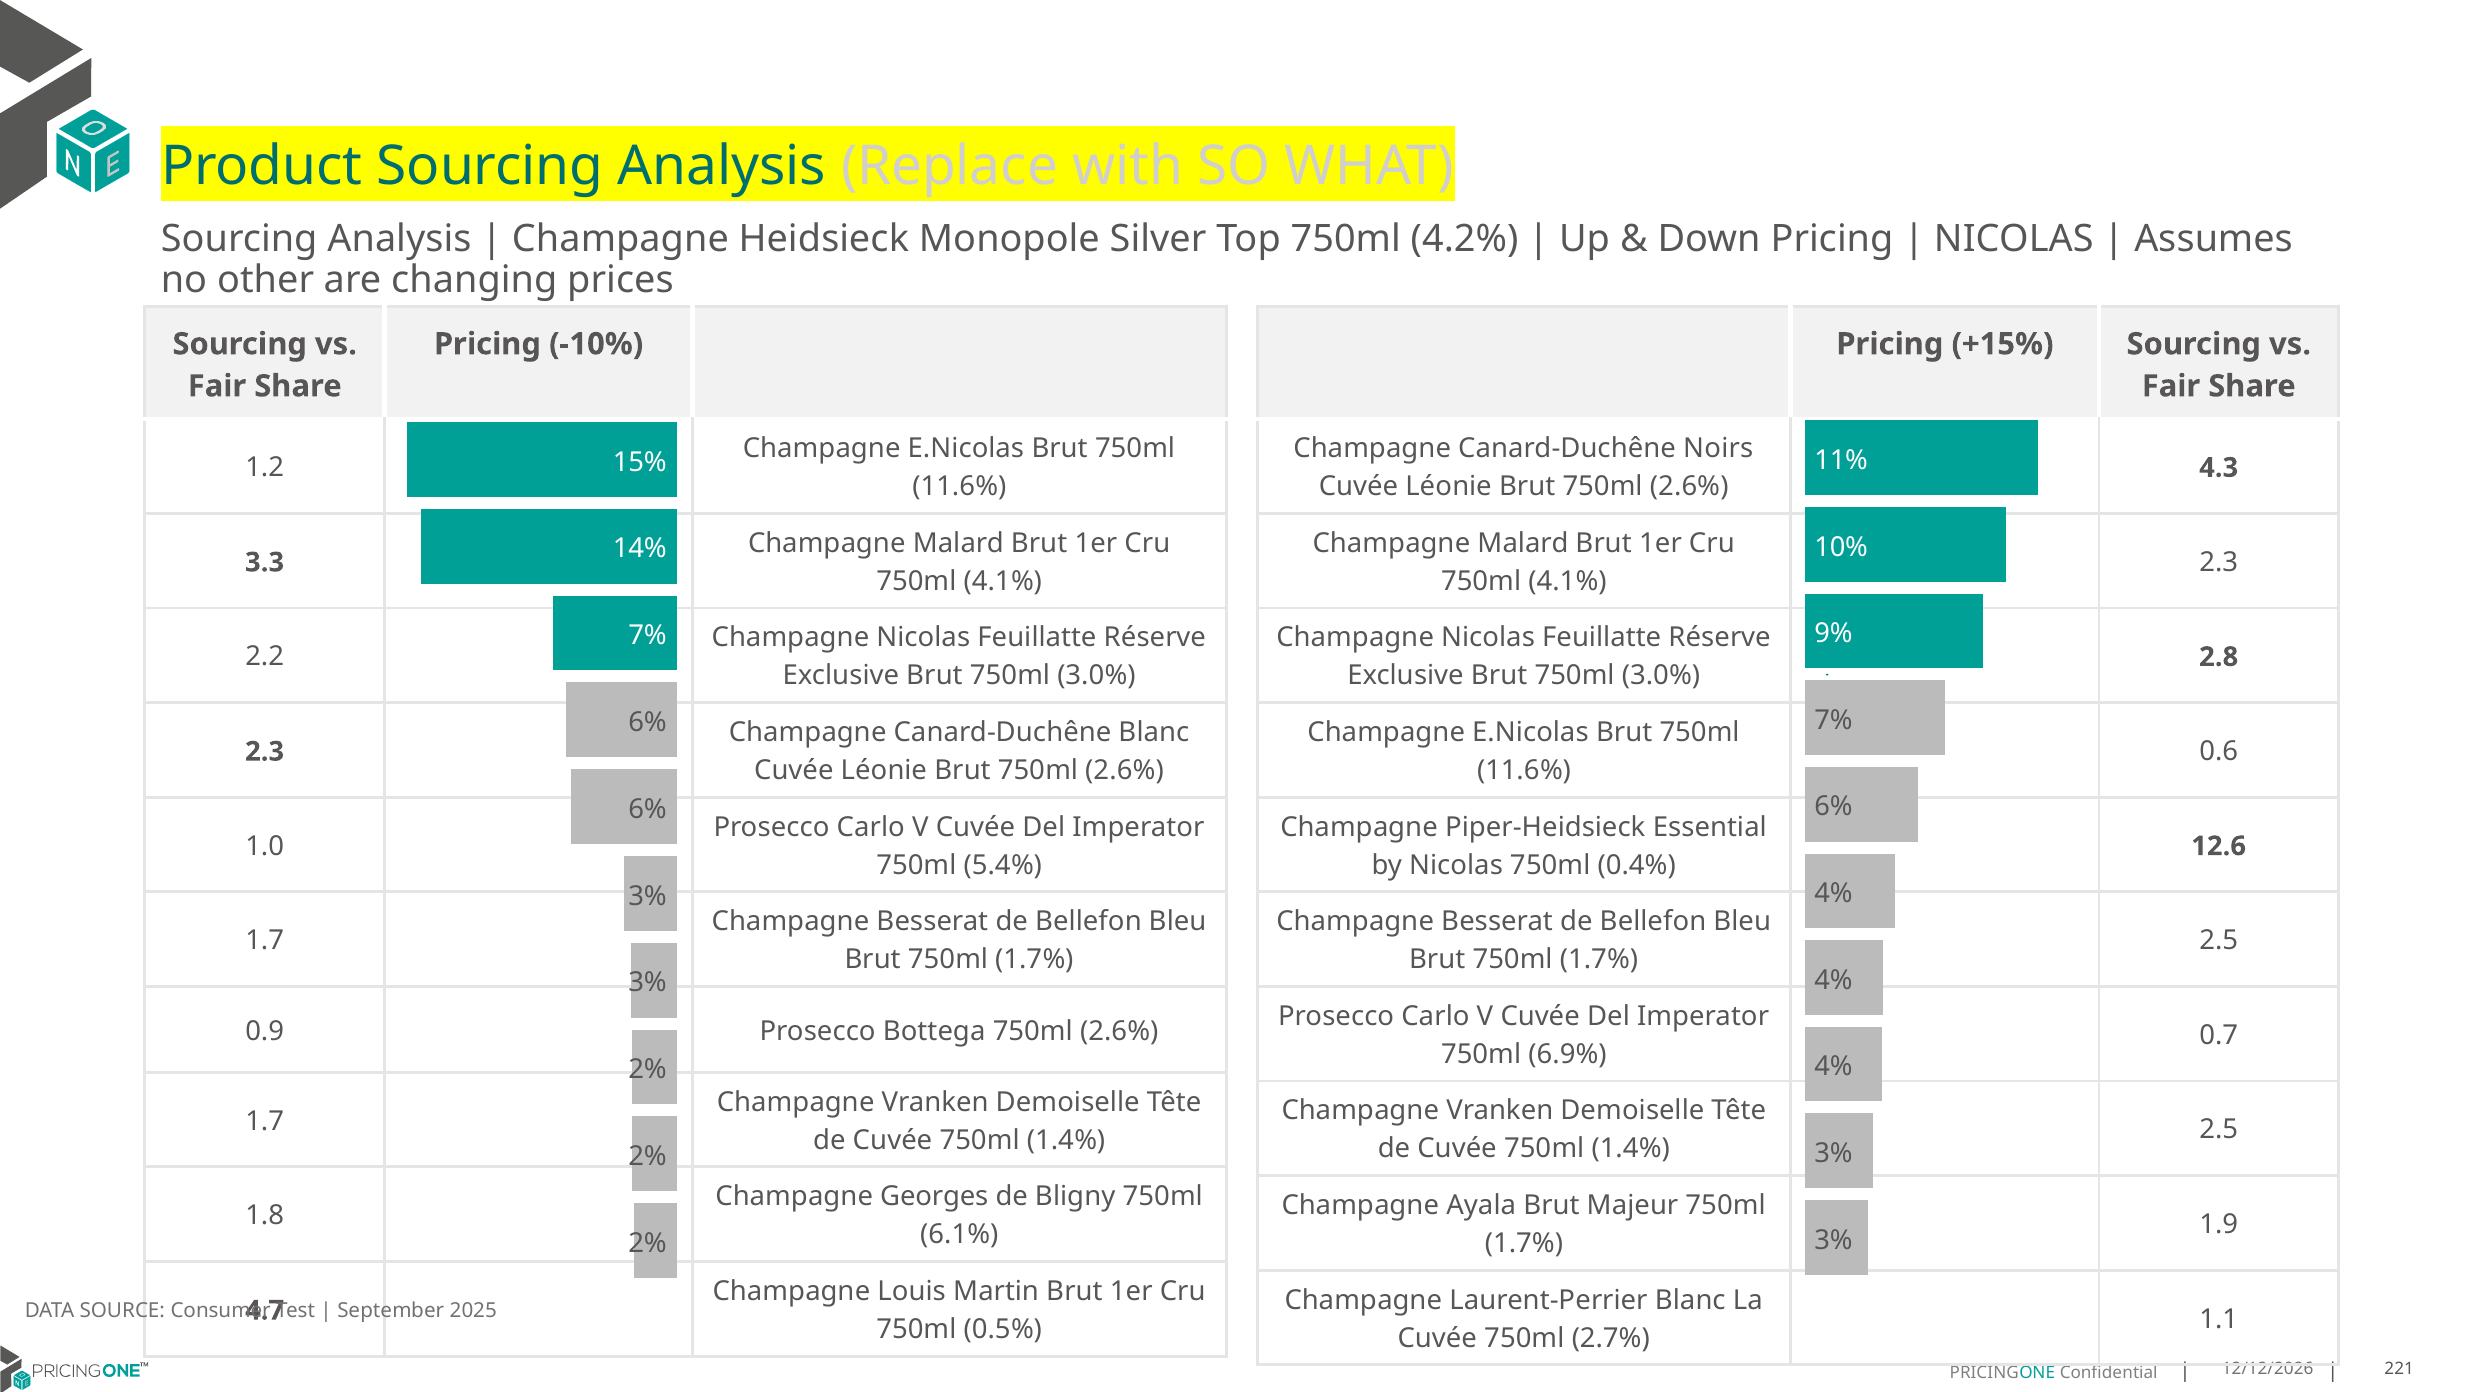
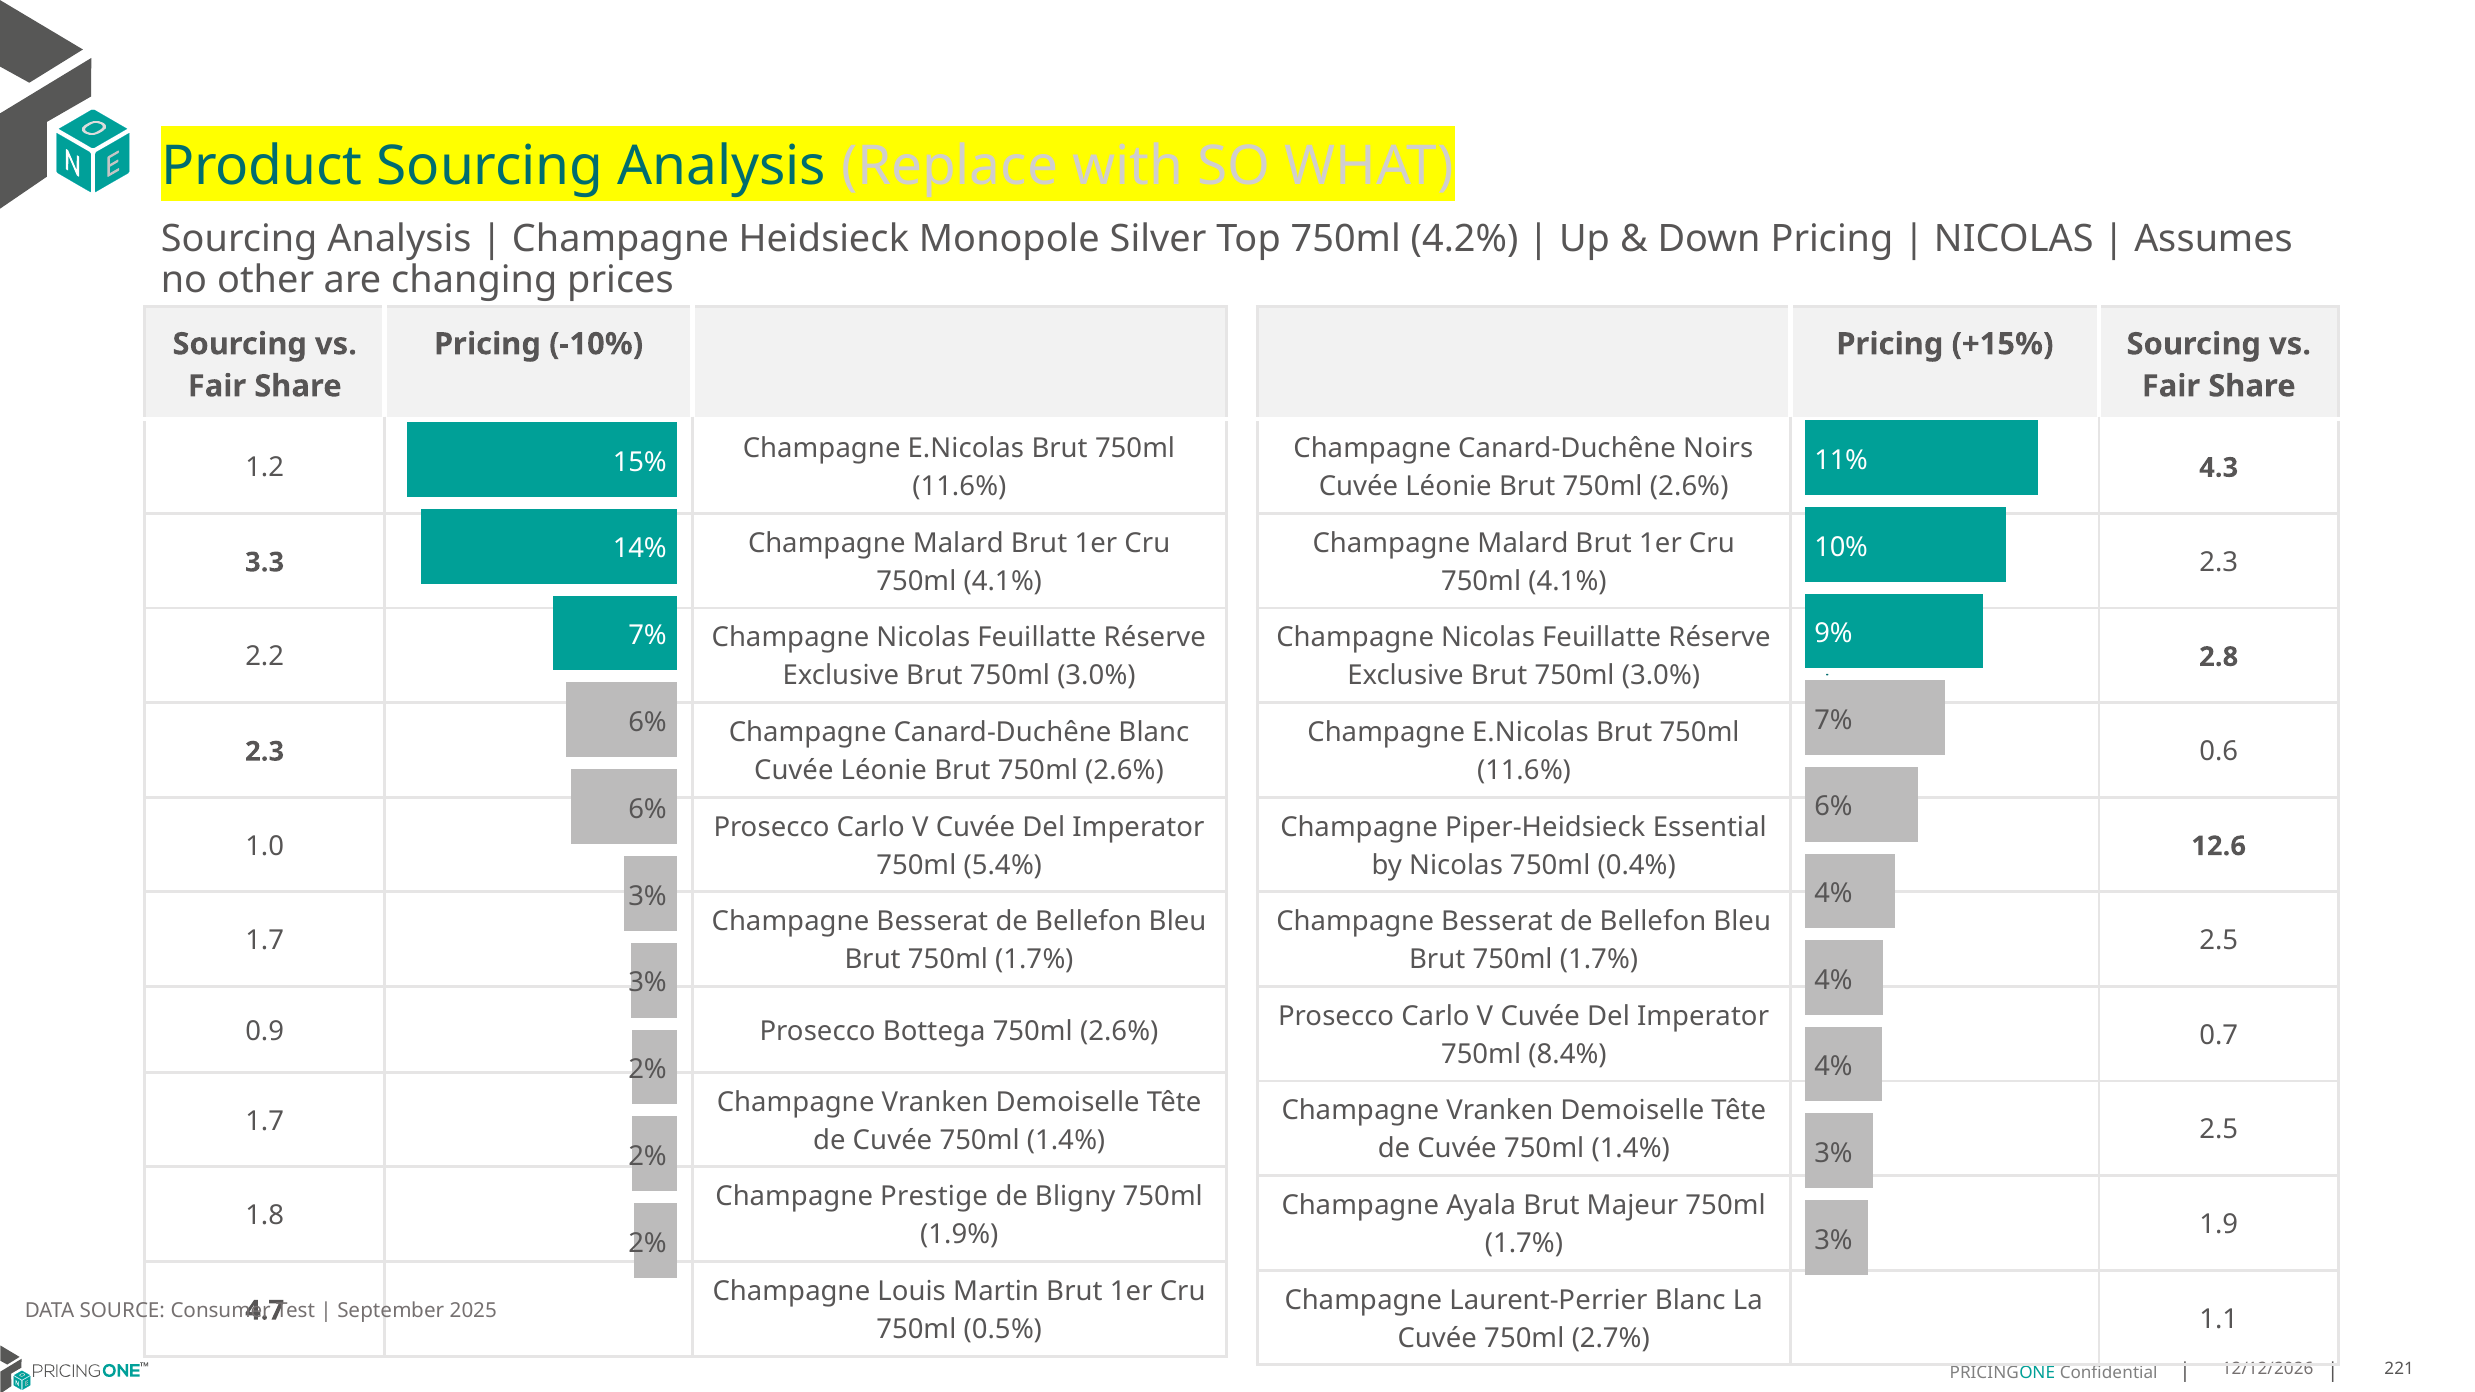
6.9%: 6.9% -> 8.4%
Georges: Georges -> Prestige
6.1%: 6.1% -> 1.9%
